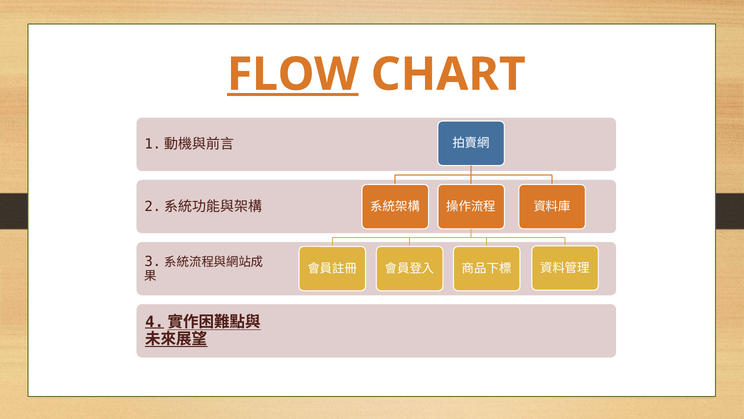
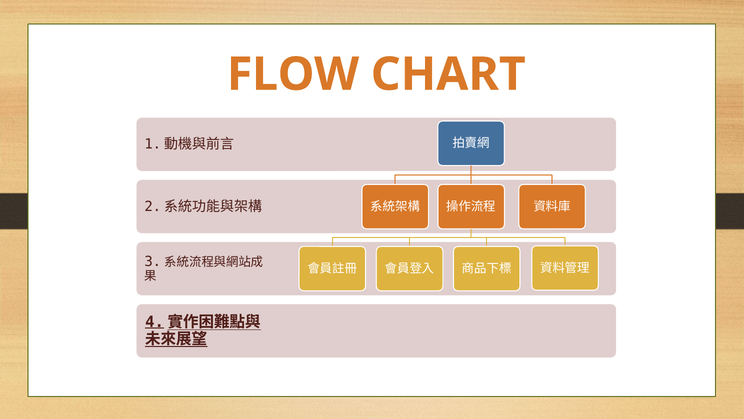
FLOW underline: present -> none
